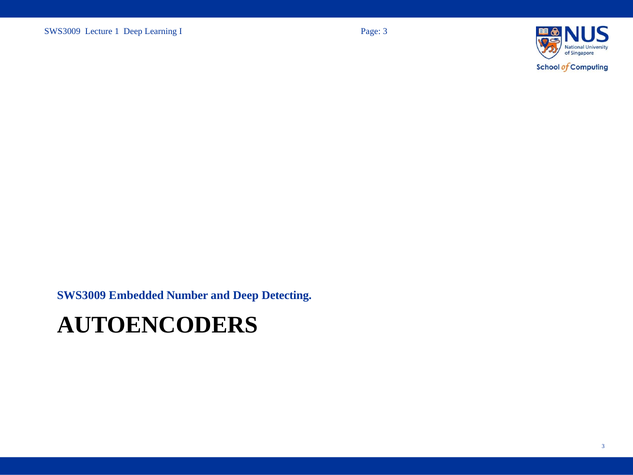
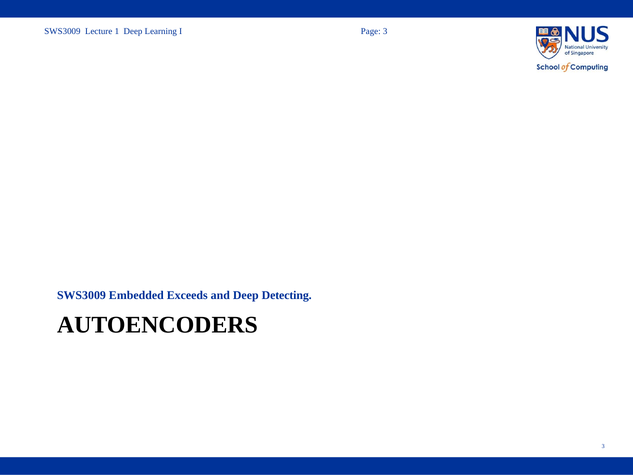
Number: Number -> Exceeds
